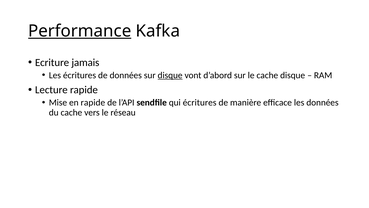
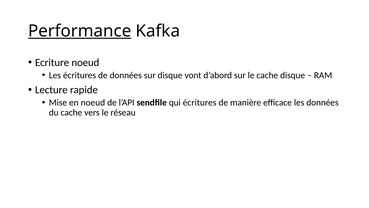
Ecriture jamais: jamais -> noeud
disque at (170, 75) underline: present -> none
en rapide: rapide -> noeud
